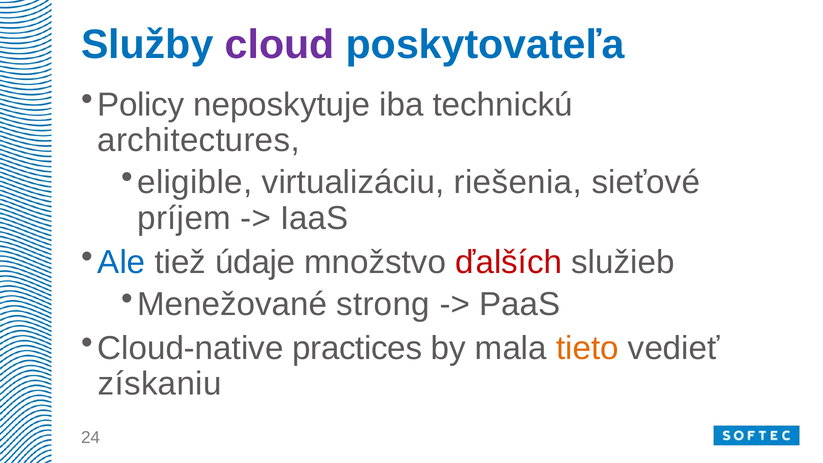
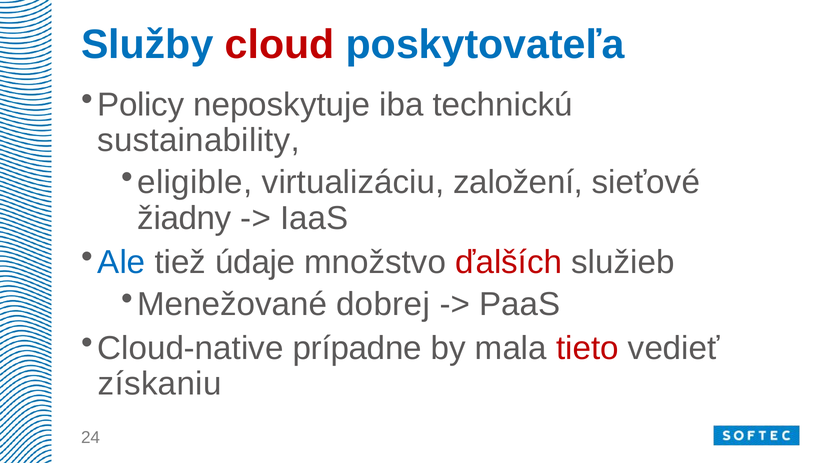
cloud colour: purple -> red
architectures: architectures -> sustainability
riešenia: riešenia -> založení
príjem: príjem -> žiadny
strong: strong -> dobrej
practices: practices -> prípadne
tieto colour: orange -> red
